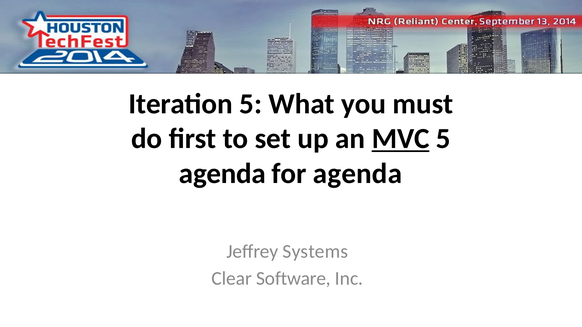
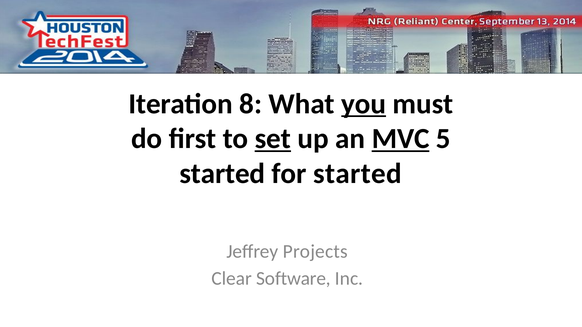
Iteration 5: 5 -> 8
you underline: none -> present
set underline: none -> present
agenda at (222, 174): agenda -> started
for agenda: agenda -> started
Systems: Systems -> Projects
